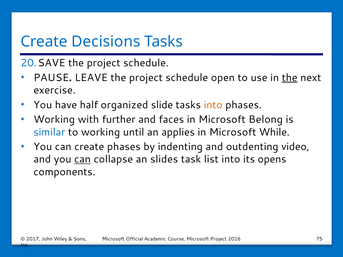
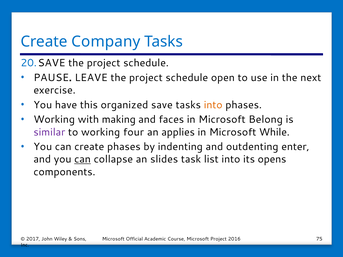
Decisions: Decisions -> Company
the at (290, 78) underline: present -> none
half: half -> this
slide: slide -> save
further: further -> making
similar colour: blue -> purple
until: until -> four
video: video -> enter
